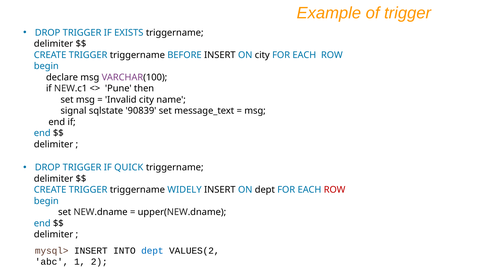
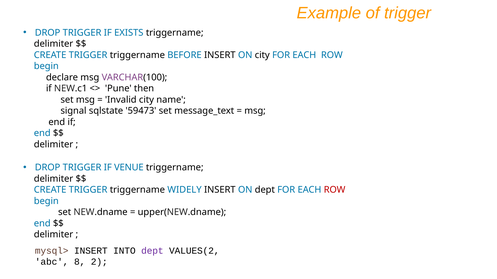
90839: 90839 -> 59473
QUICK: QUICK -> VENUE
dept at (152, 251) colour: blue -> purple
1: 1 -> 8
